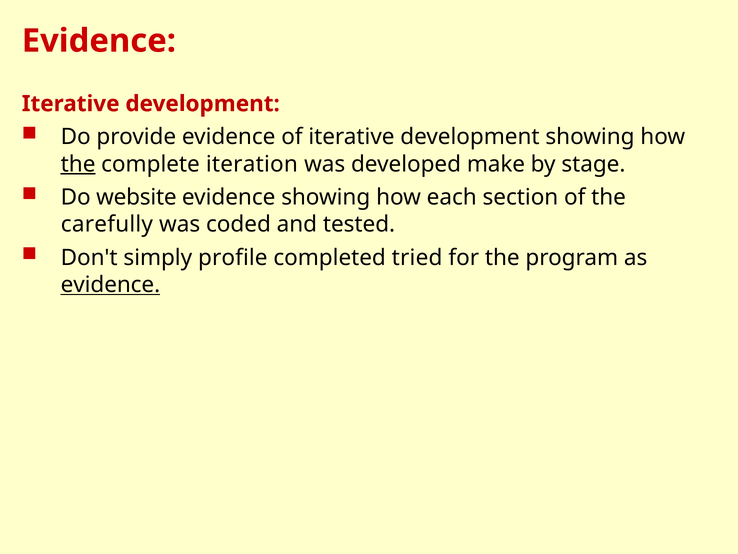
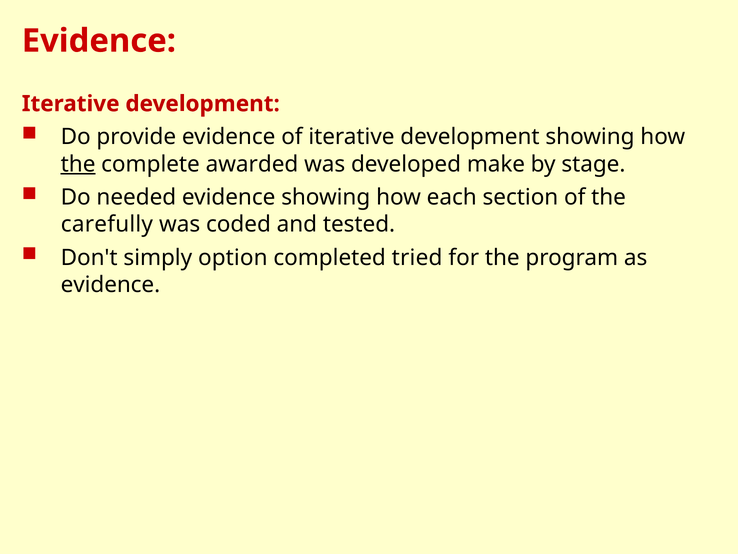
iteration: iteration -> awarded
website: website -> needed
profile: profile -> option
evidence at (110, 284) underline: present -> none
